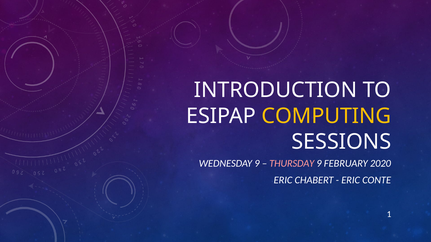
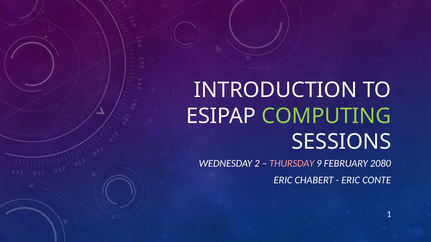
COMPUTING colour: yellow -> light green
WEDNESDAY 9: 9 -> 2
2020: 2020 -> 2080
